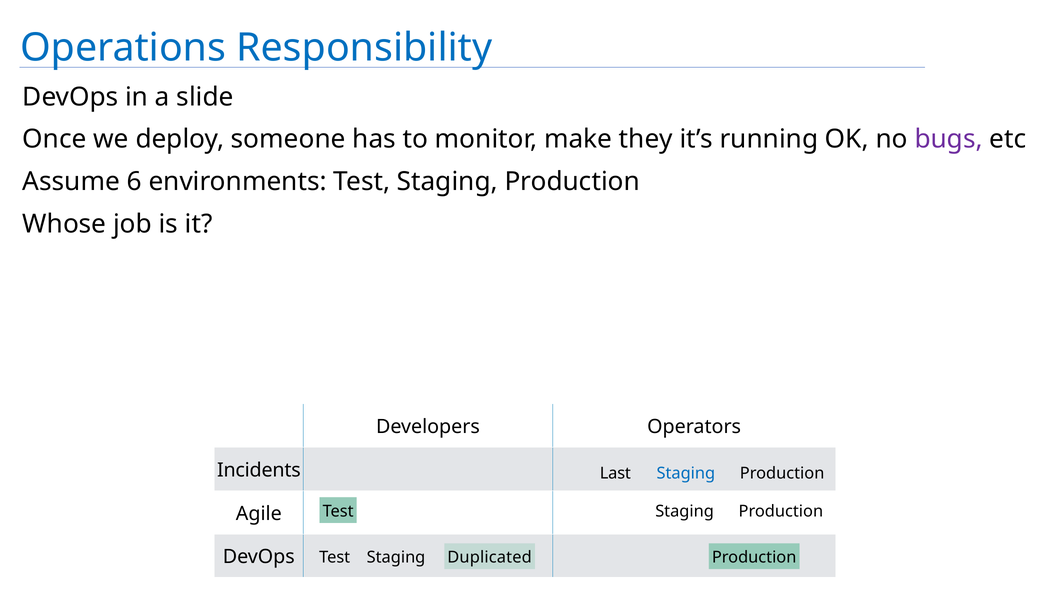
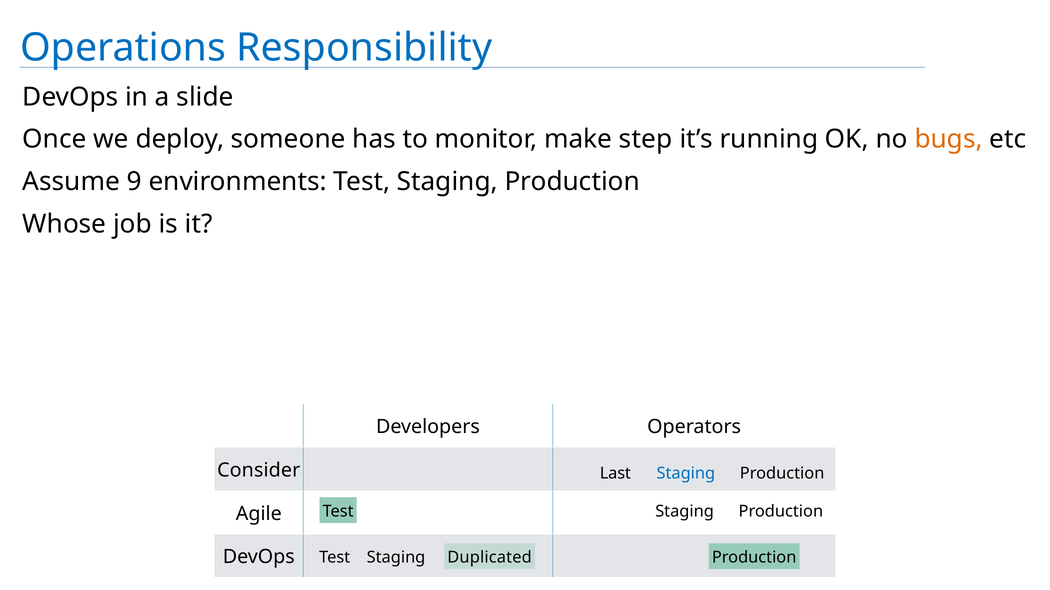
they: they -> step
bugs colour: purple -> orange
6: 6 -> 9
Incidents: Incidents -> Consider
